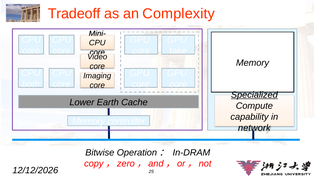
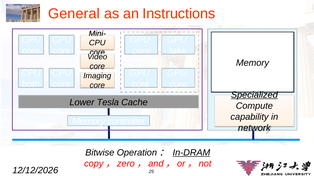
Tradeoff: Tradeoff -> General
Complexity: Complexity -> Instructions
Earth: Earth -> Tesla
In-DRAM underline: none -> present
